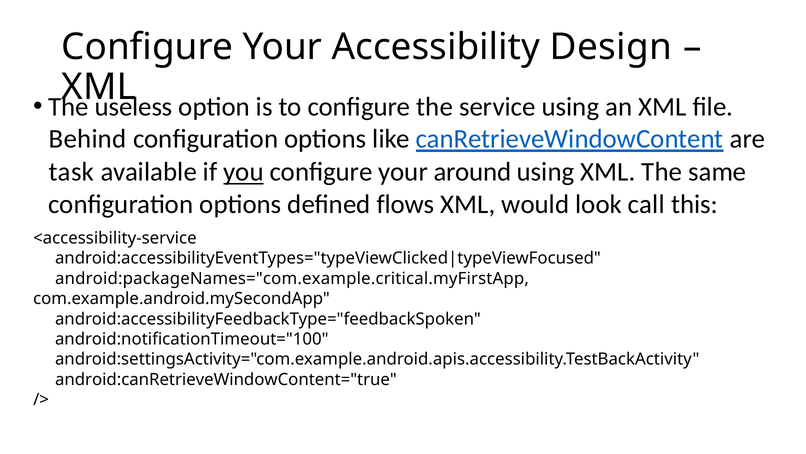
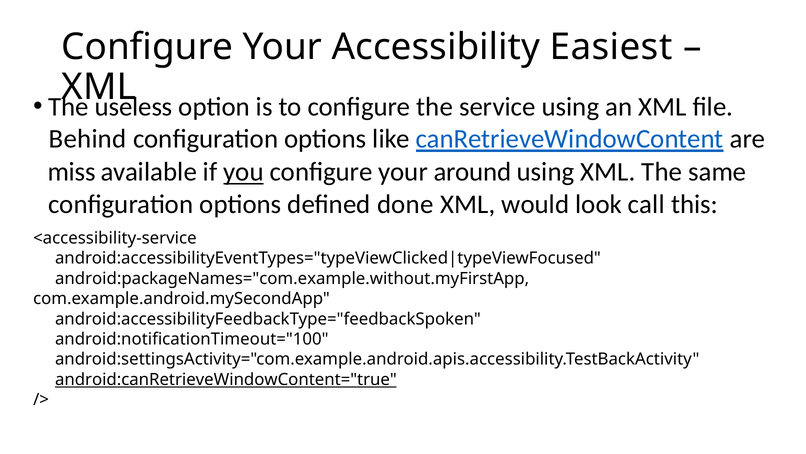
Design: Design -> Easiest
task: task -> miss
flows: flows -> done
android:packageNames="com.example.critical.myFirstApp: android:packageNames="com.example.critical.myFirstApp -> android:packageNames="com.example.without.myFirstApp
android:canRetrieveWindowContent="true underline: none -> present
